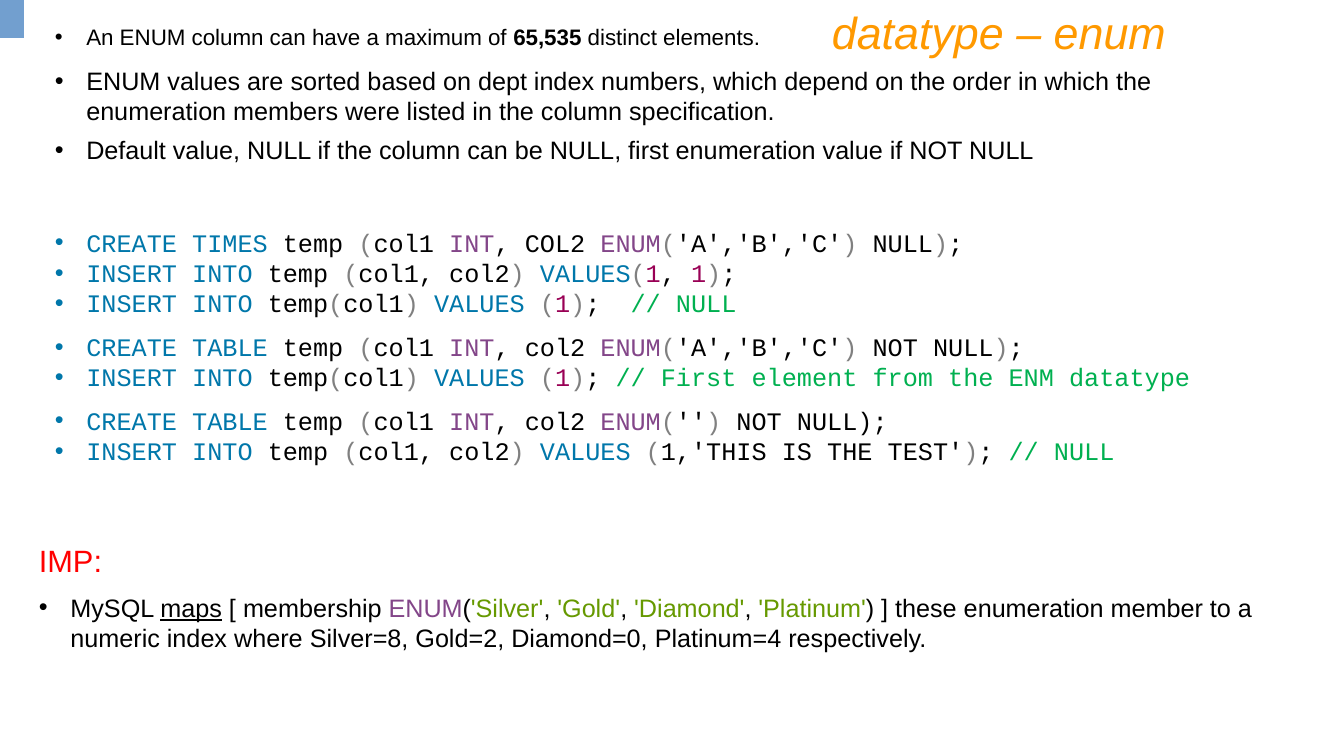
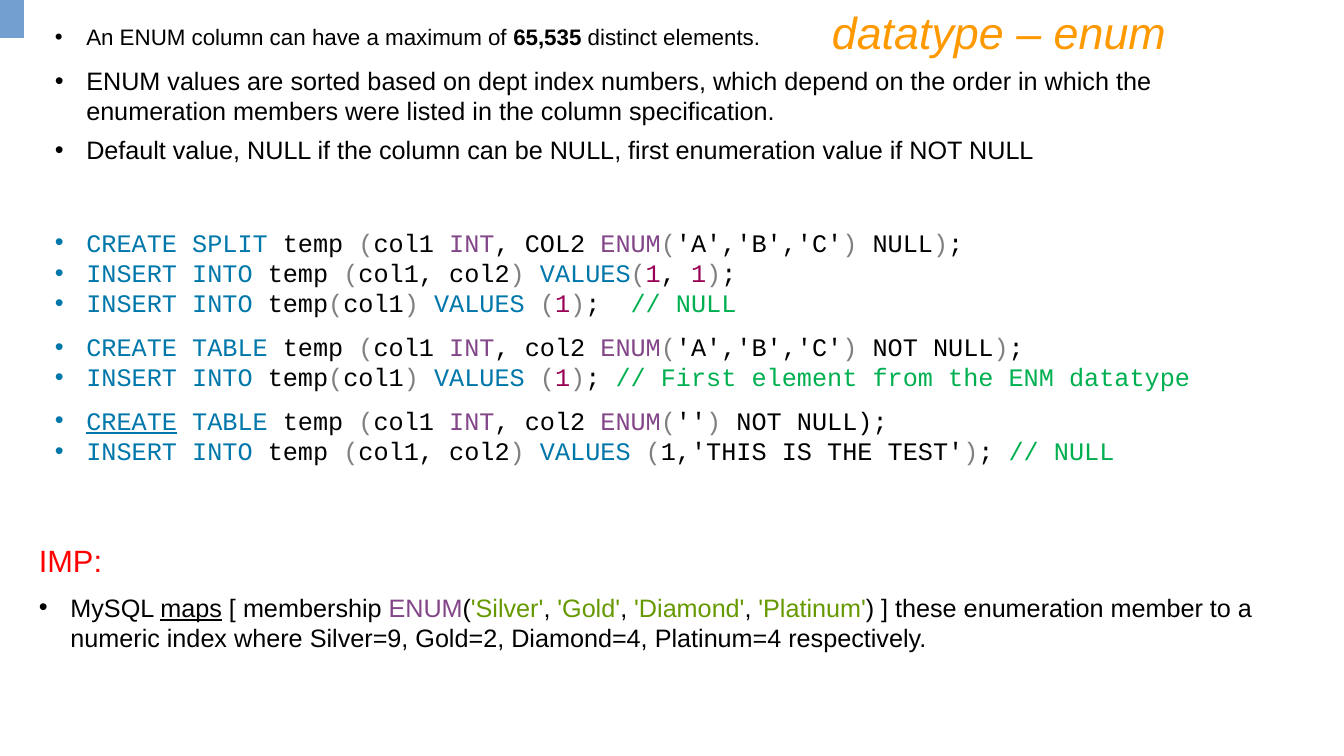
TIMES: TIMES -> SPLIT
CREATE at (132, 422) underline: none -> present
Silver=8: Silver=8 -> Silver=9
Diamond=0: Diamond=0 -> Diamond=4
